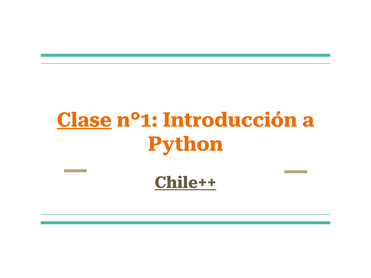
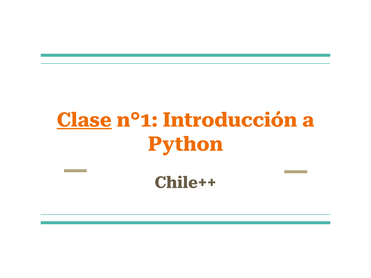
Chile++ underline: present -> none
